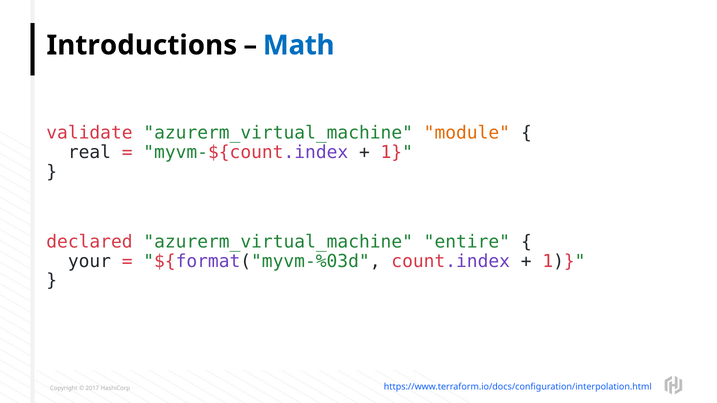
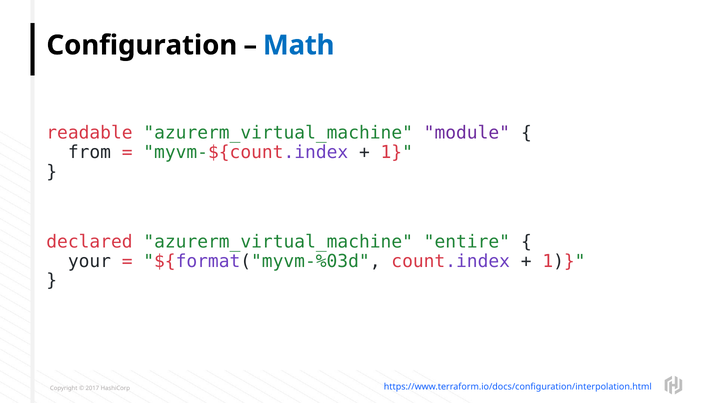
Introductions: Introductions -> Configuration
validate: validate -> readable
module colour: orange -> purple
real: real -> from
